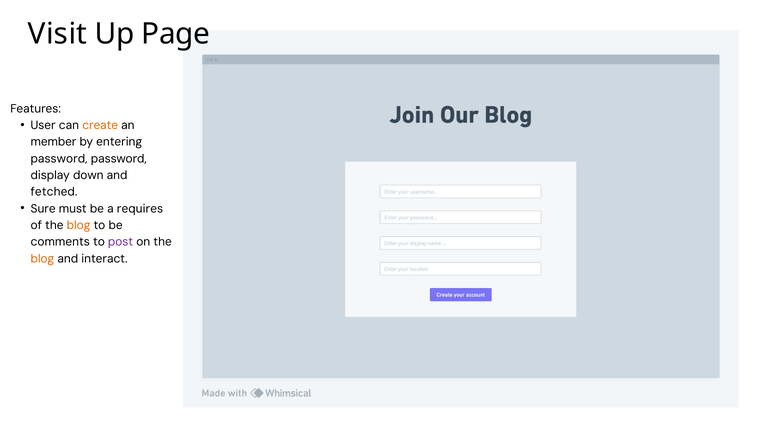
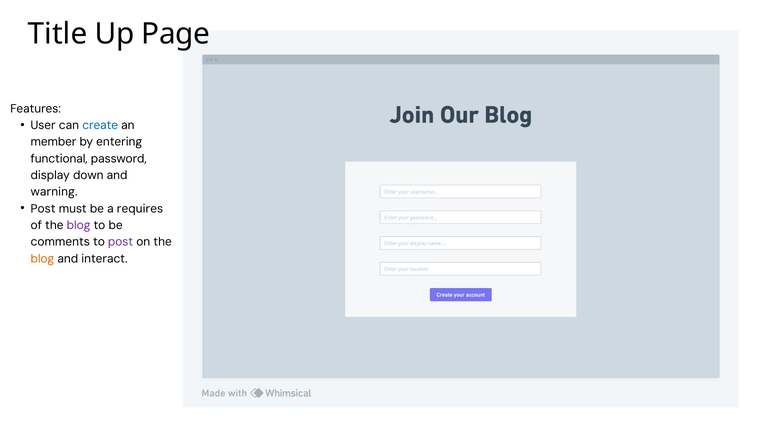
Visit: Visit -> Title
create colour: orange -> blue
password at (59, 159): password -> functional
fetched: fetched -> warning
Sure at (43, 209): Sure -> Post
blog at (79, 225) colour: orange -> purple
